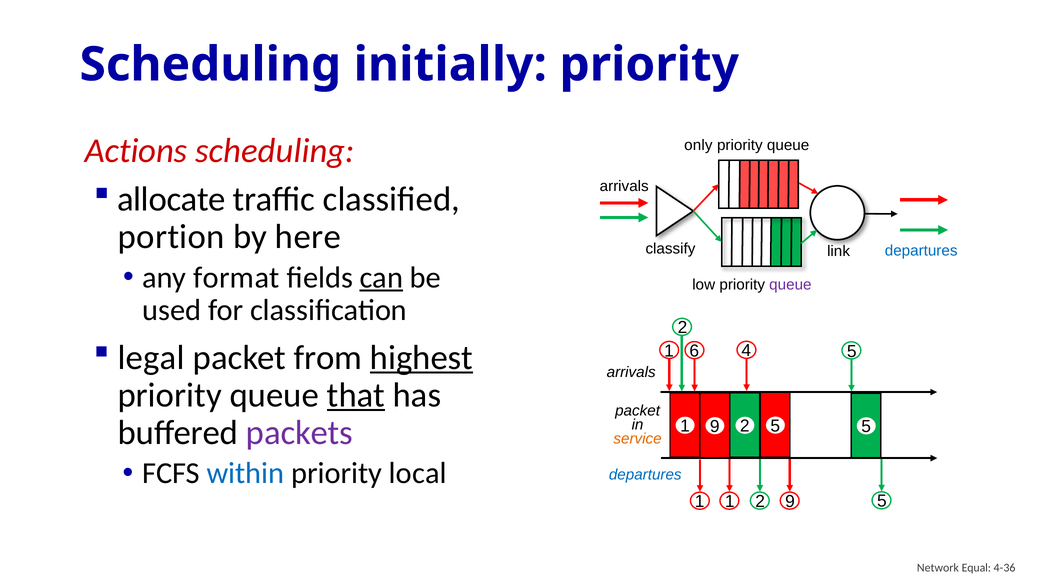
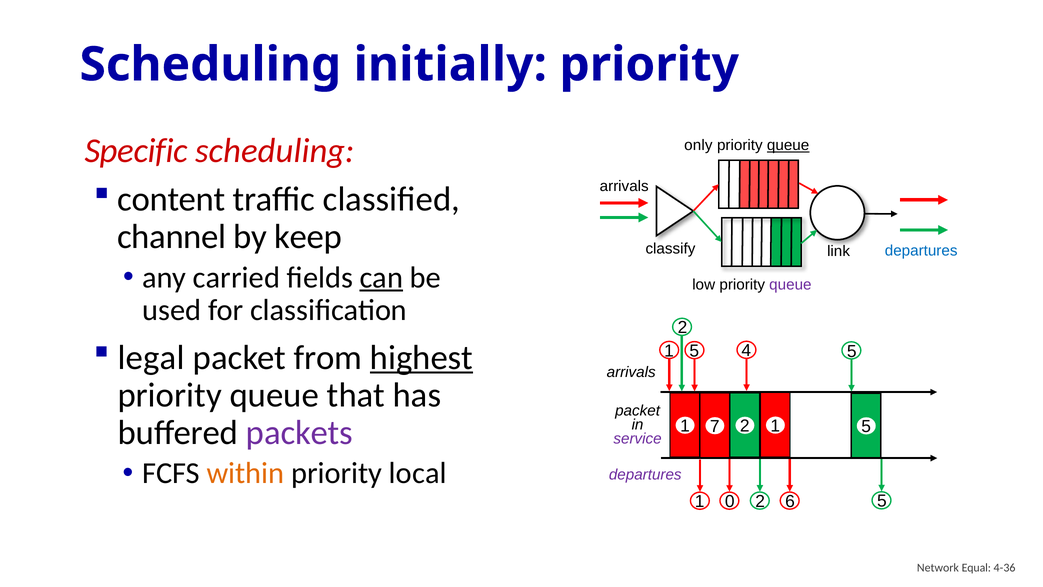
Actions: Actions -> Specific
queue at (788, 145) underline: none -> present
allocate: allocate -> content
portion: portion -> channel
here: here -> keep
format: format -> carried
6 at (694, 351): 6 -> 5
that underline: present -> none
1 9: 9 -> 7
5 at (775, 426): 5 -> 1
service colour: orange -> purple
within colour: blue -> orange
departures at (645, 474) colour: blue -> purple
1 1: 1 -> 0
2 9: 9 -> 6
